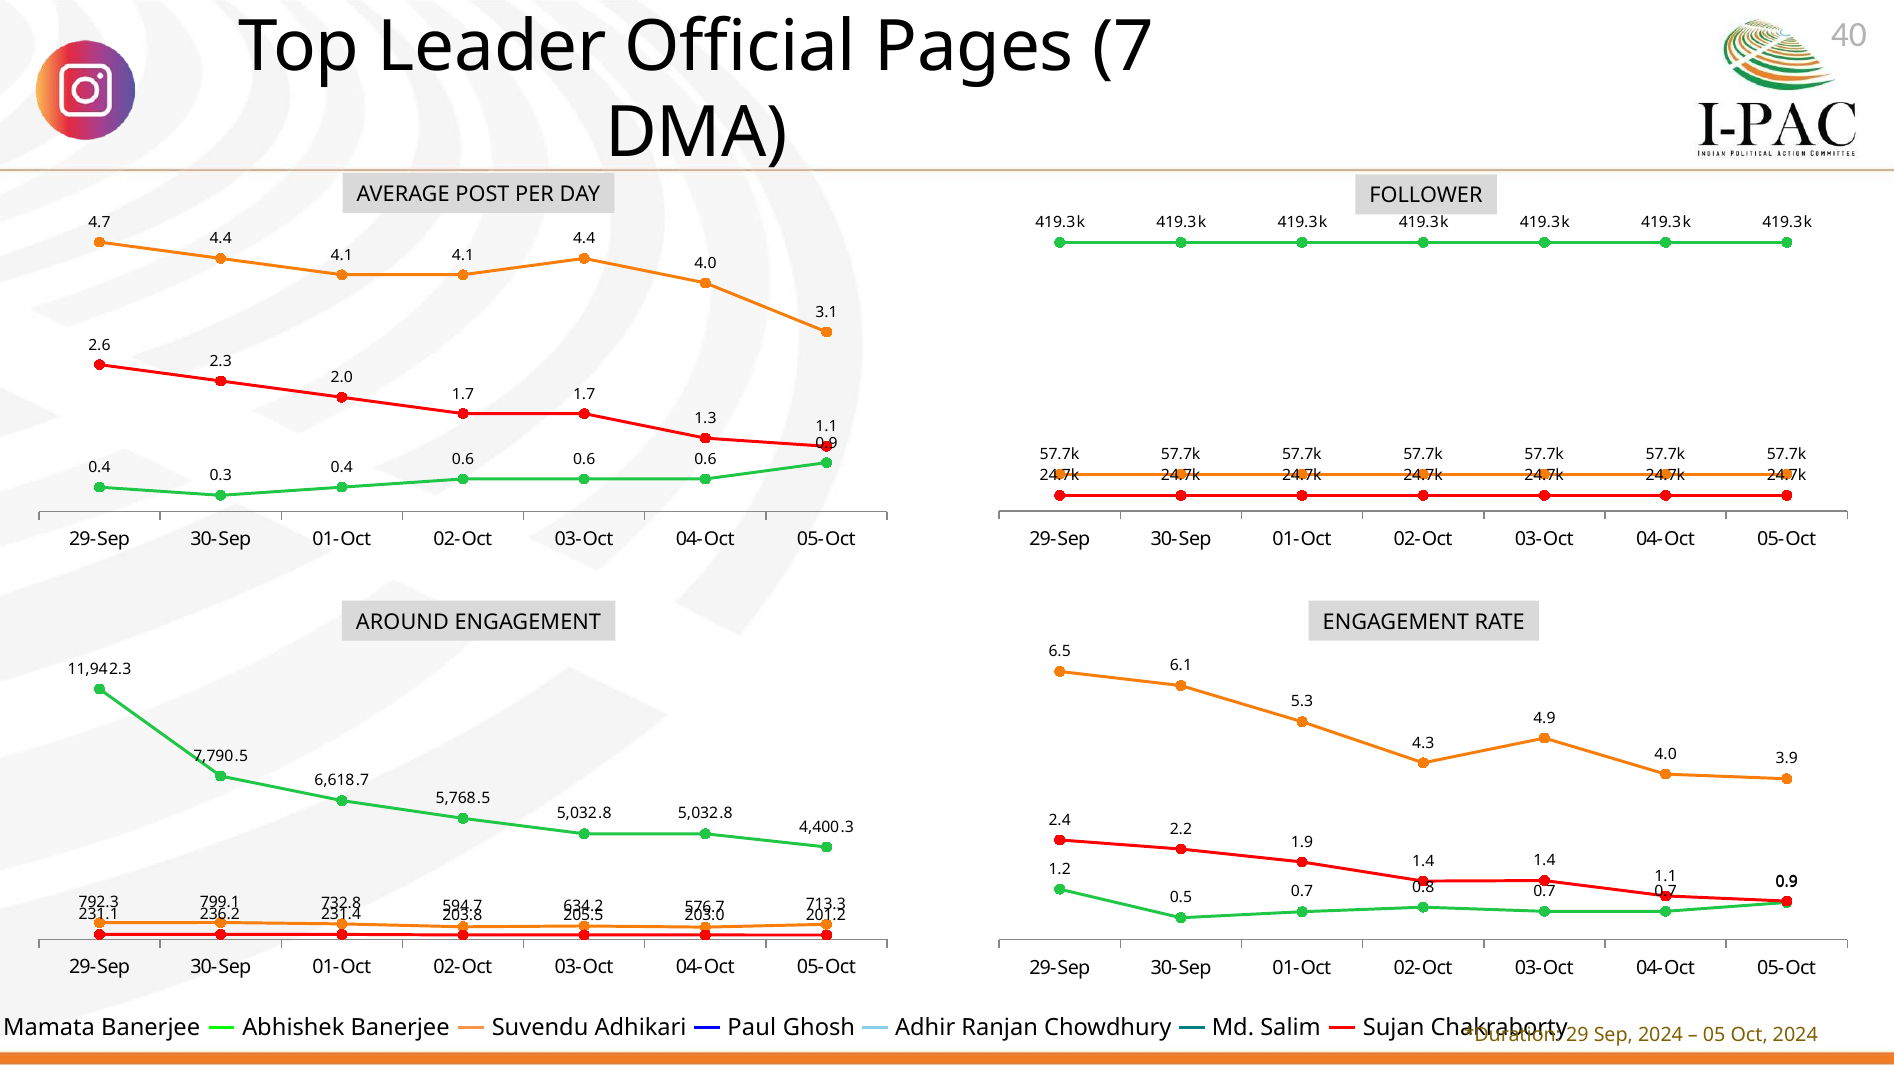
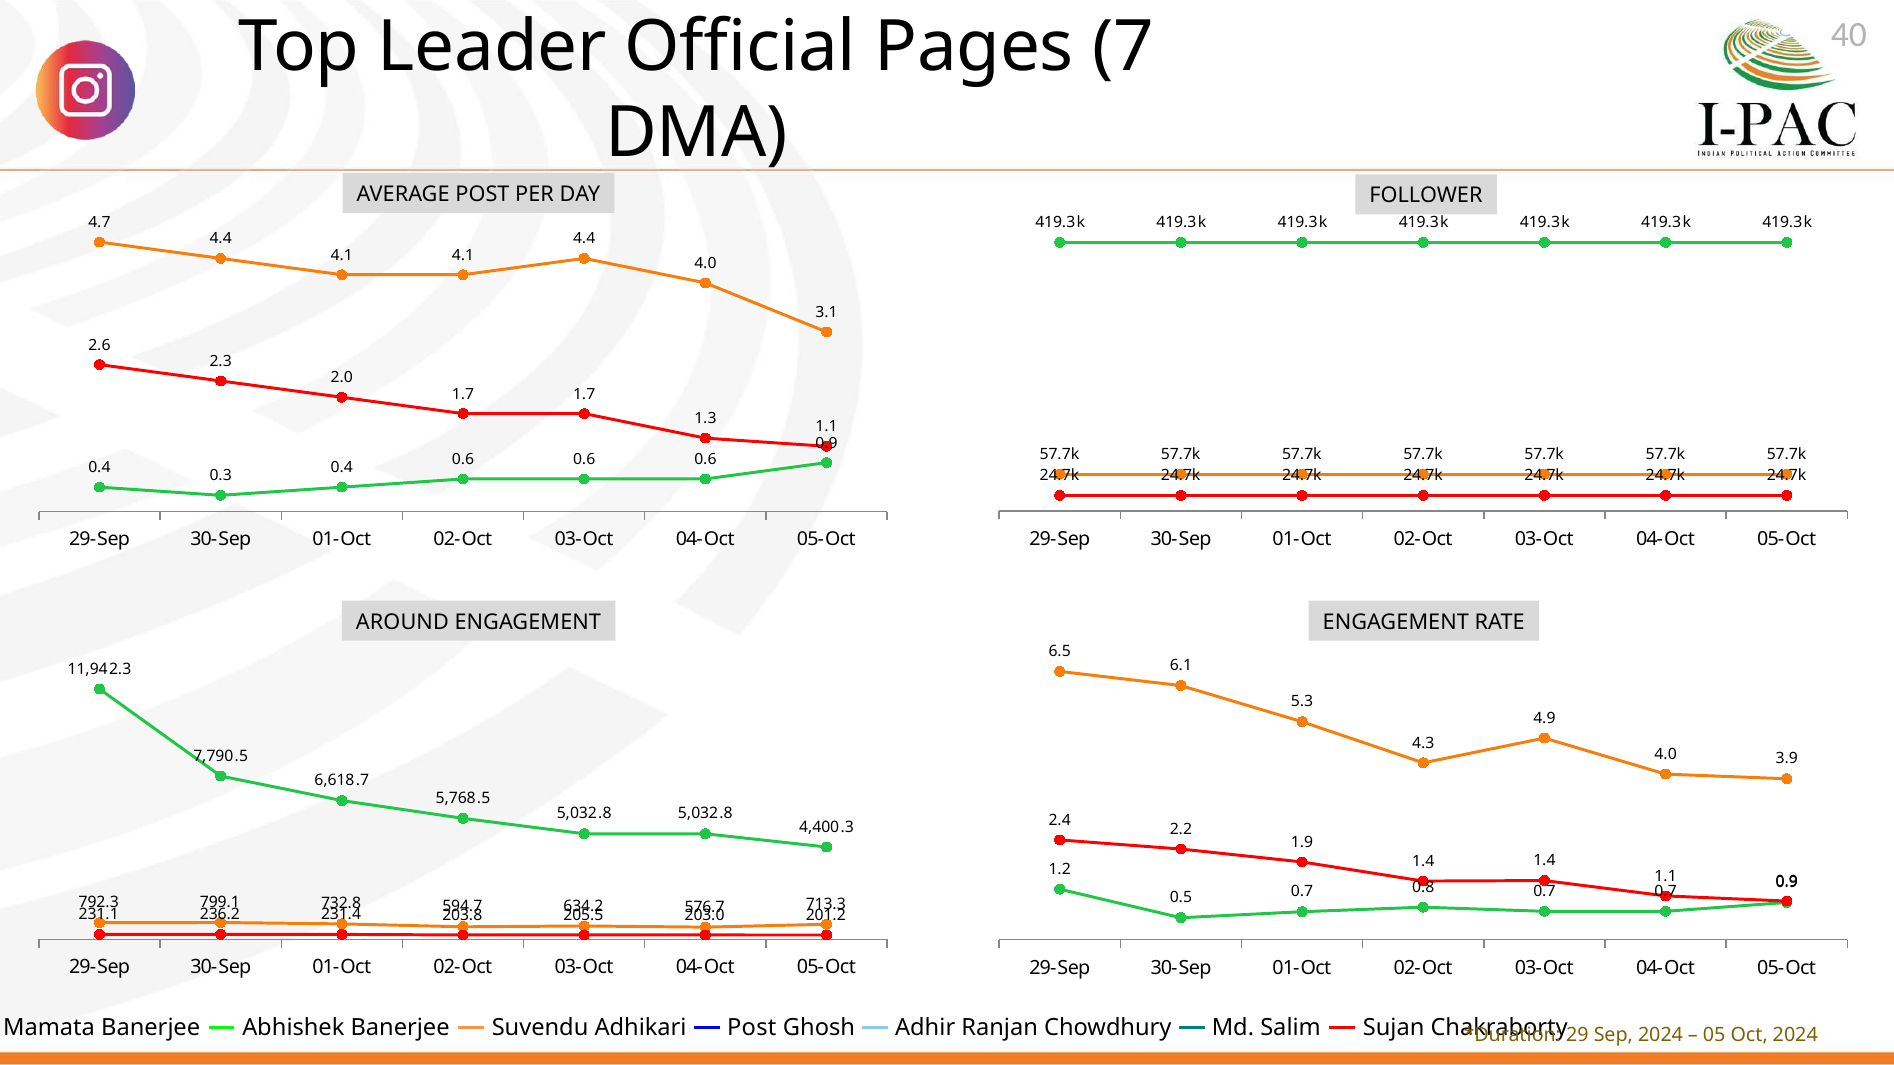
Paul at (752, 1028): Paul -> Post
